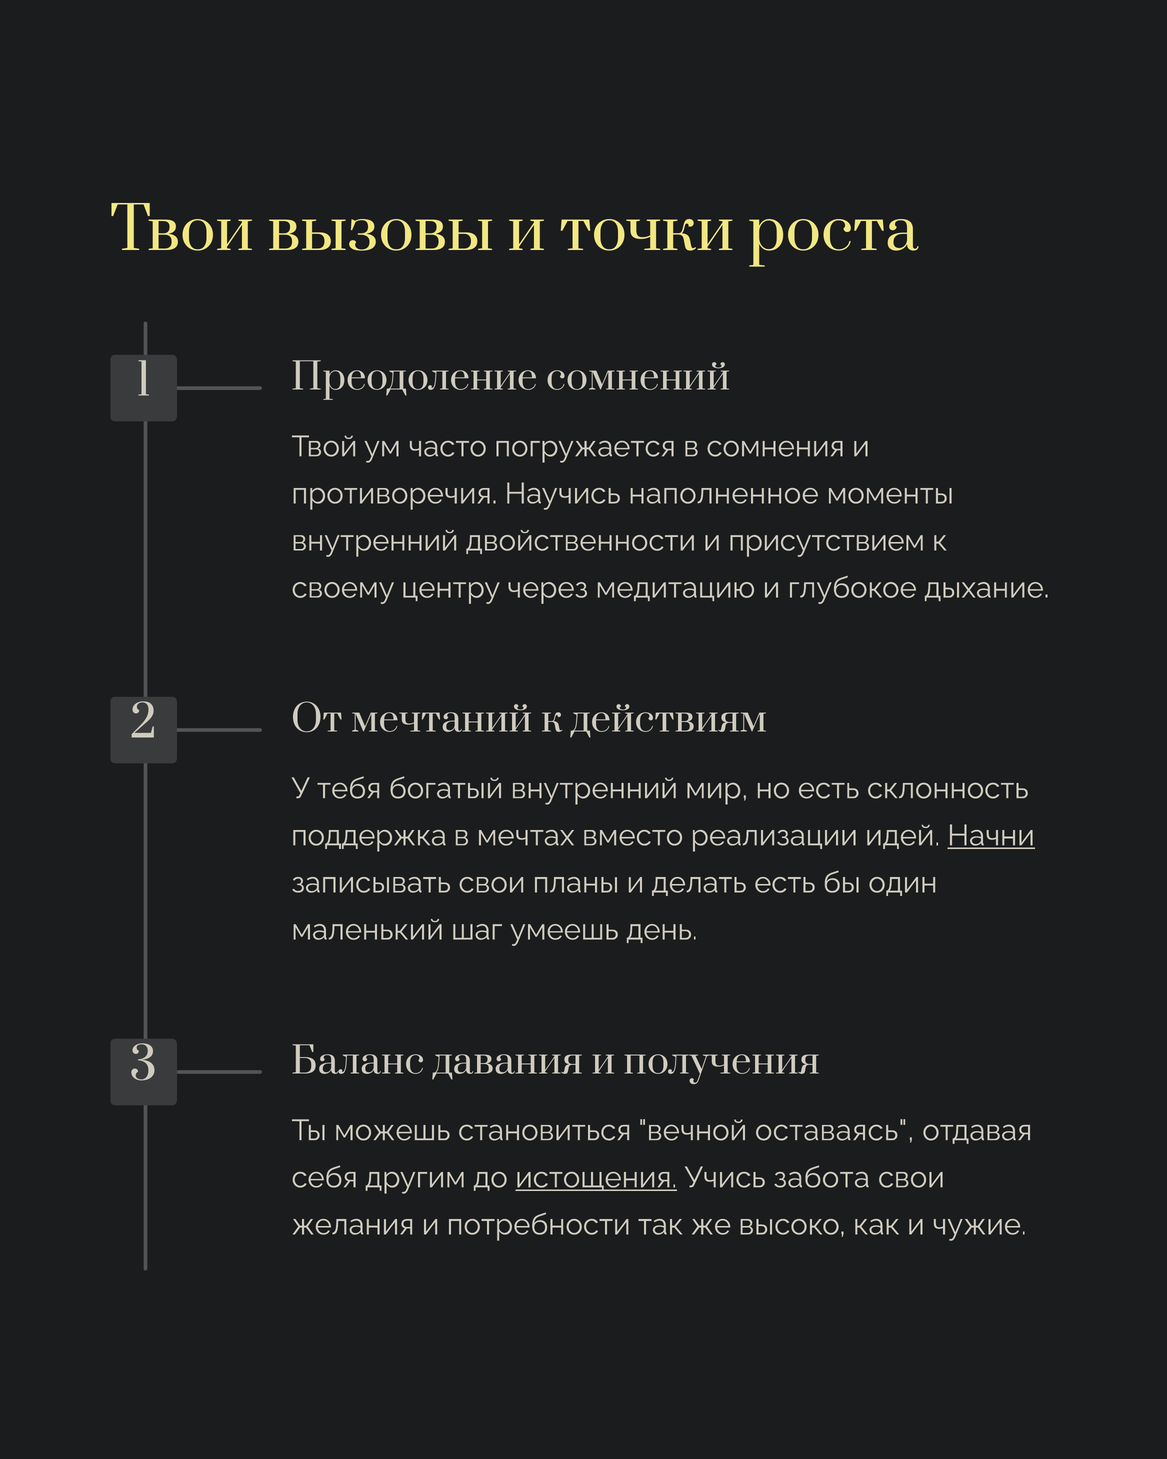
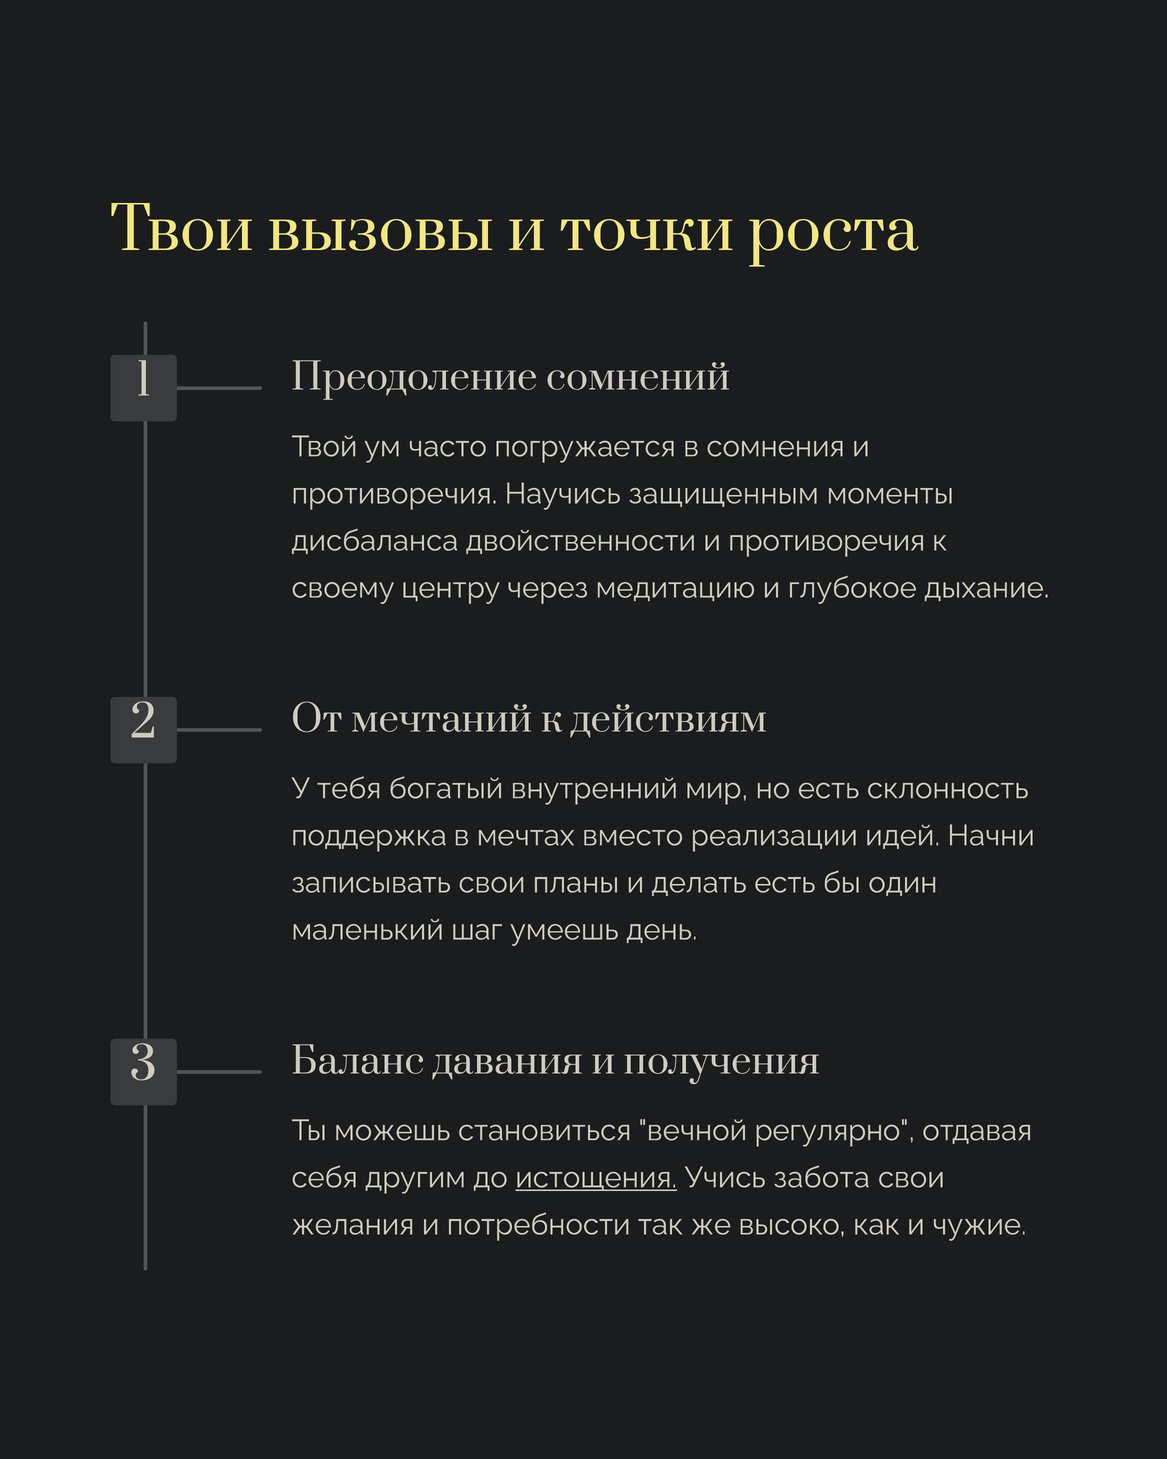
наполненное: наполненное -> защищенным
внутренний at (375, 541): внутренний -> дисбаланса
двойственности и присутствием: присутствием -> противоречия
Начни underline: present -> none
оставаясь: оставаясь -> регулярно
